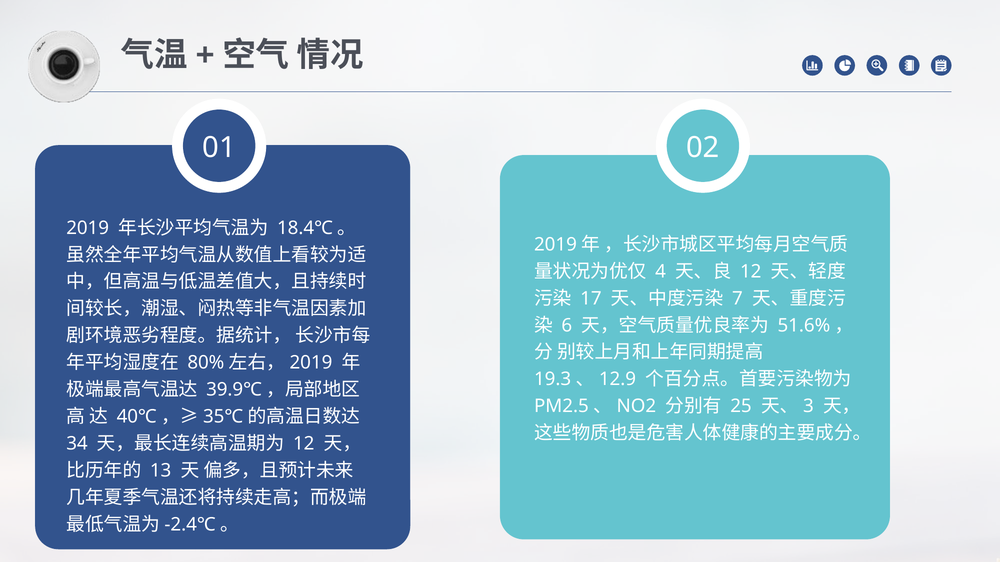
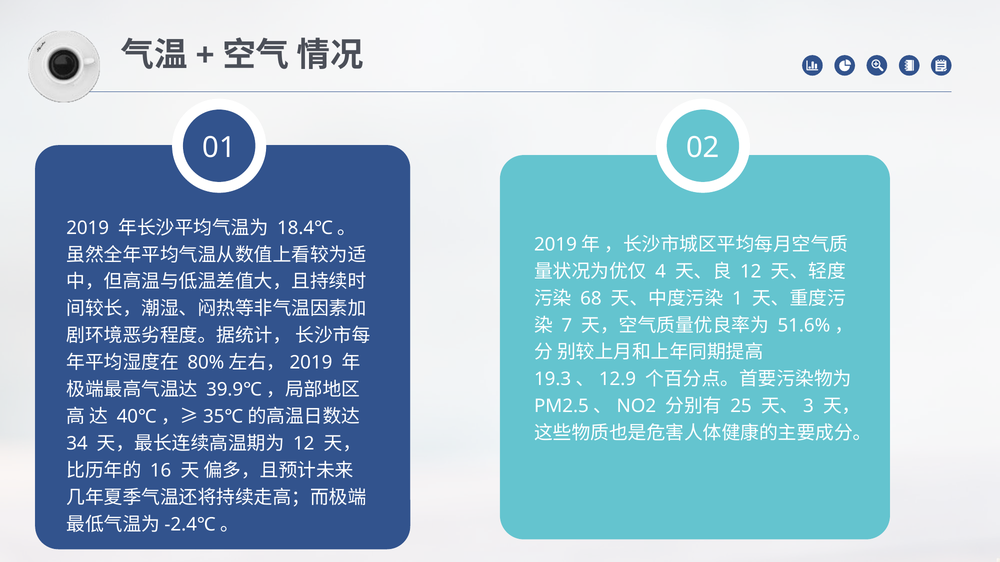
17: 17 -> 68
7: 7 -> 1
6: 6 -> 7
13: 13 -> 16
